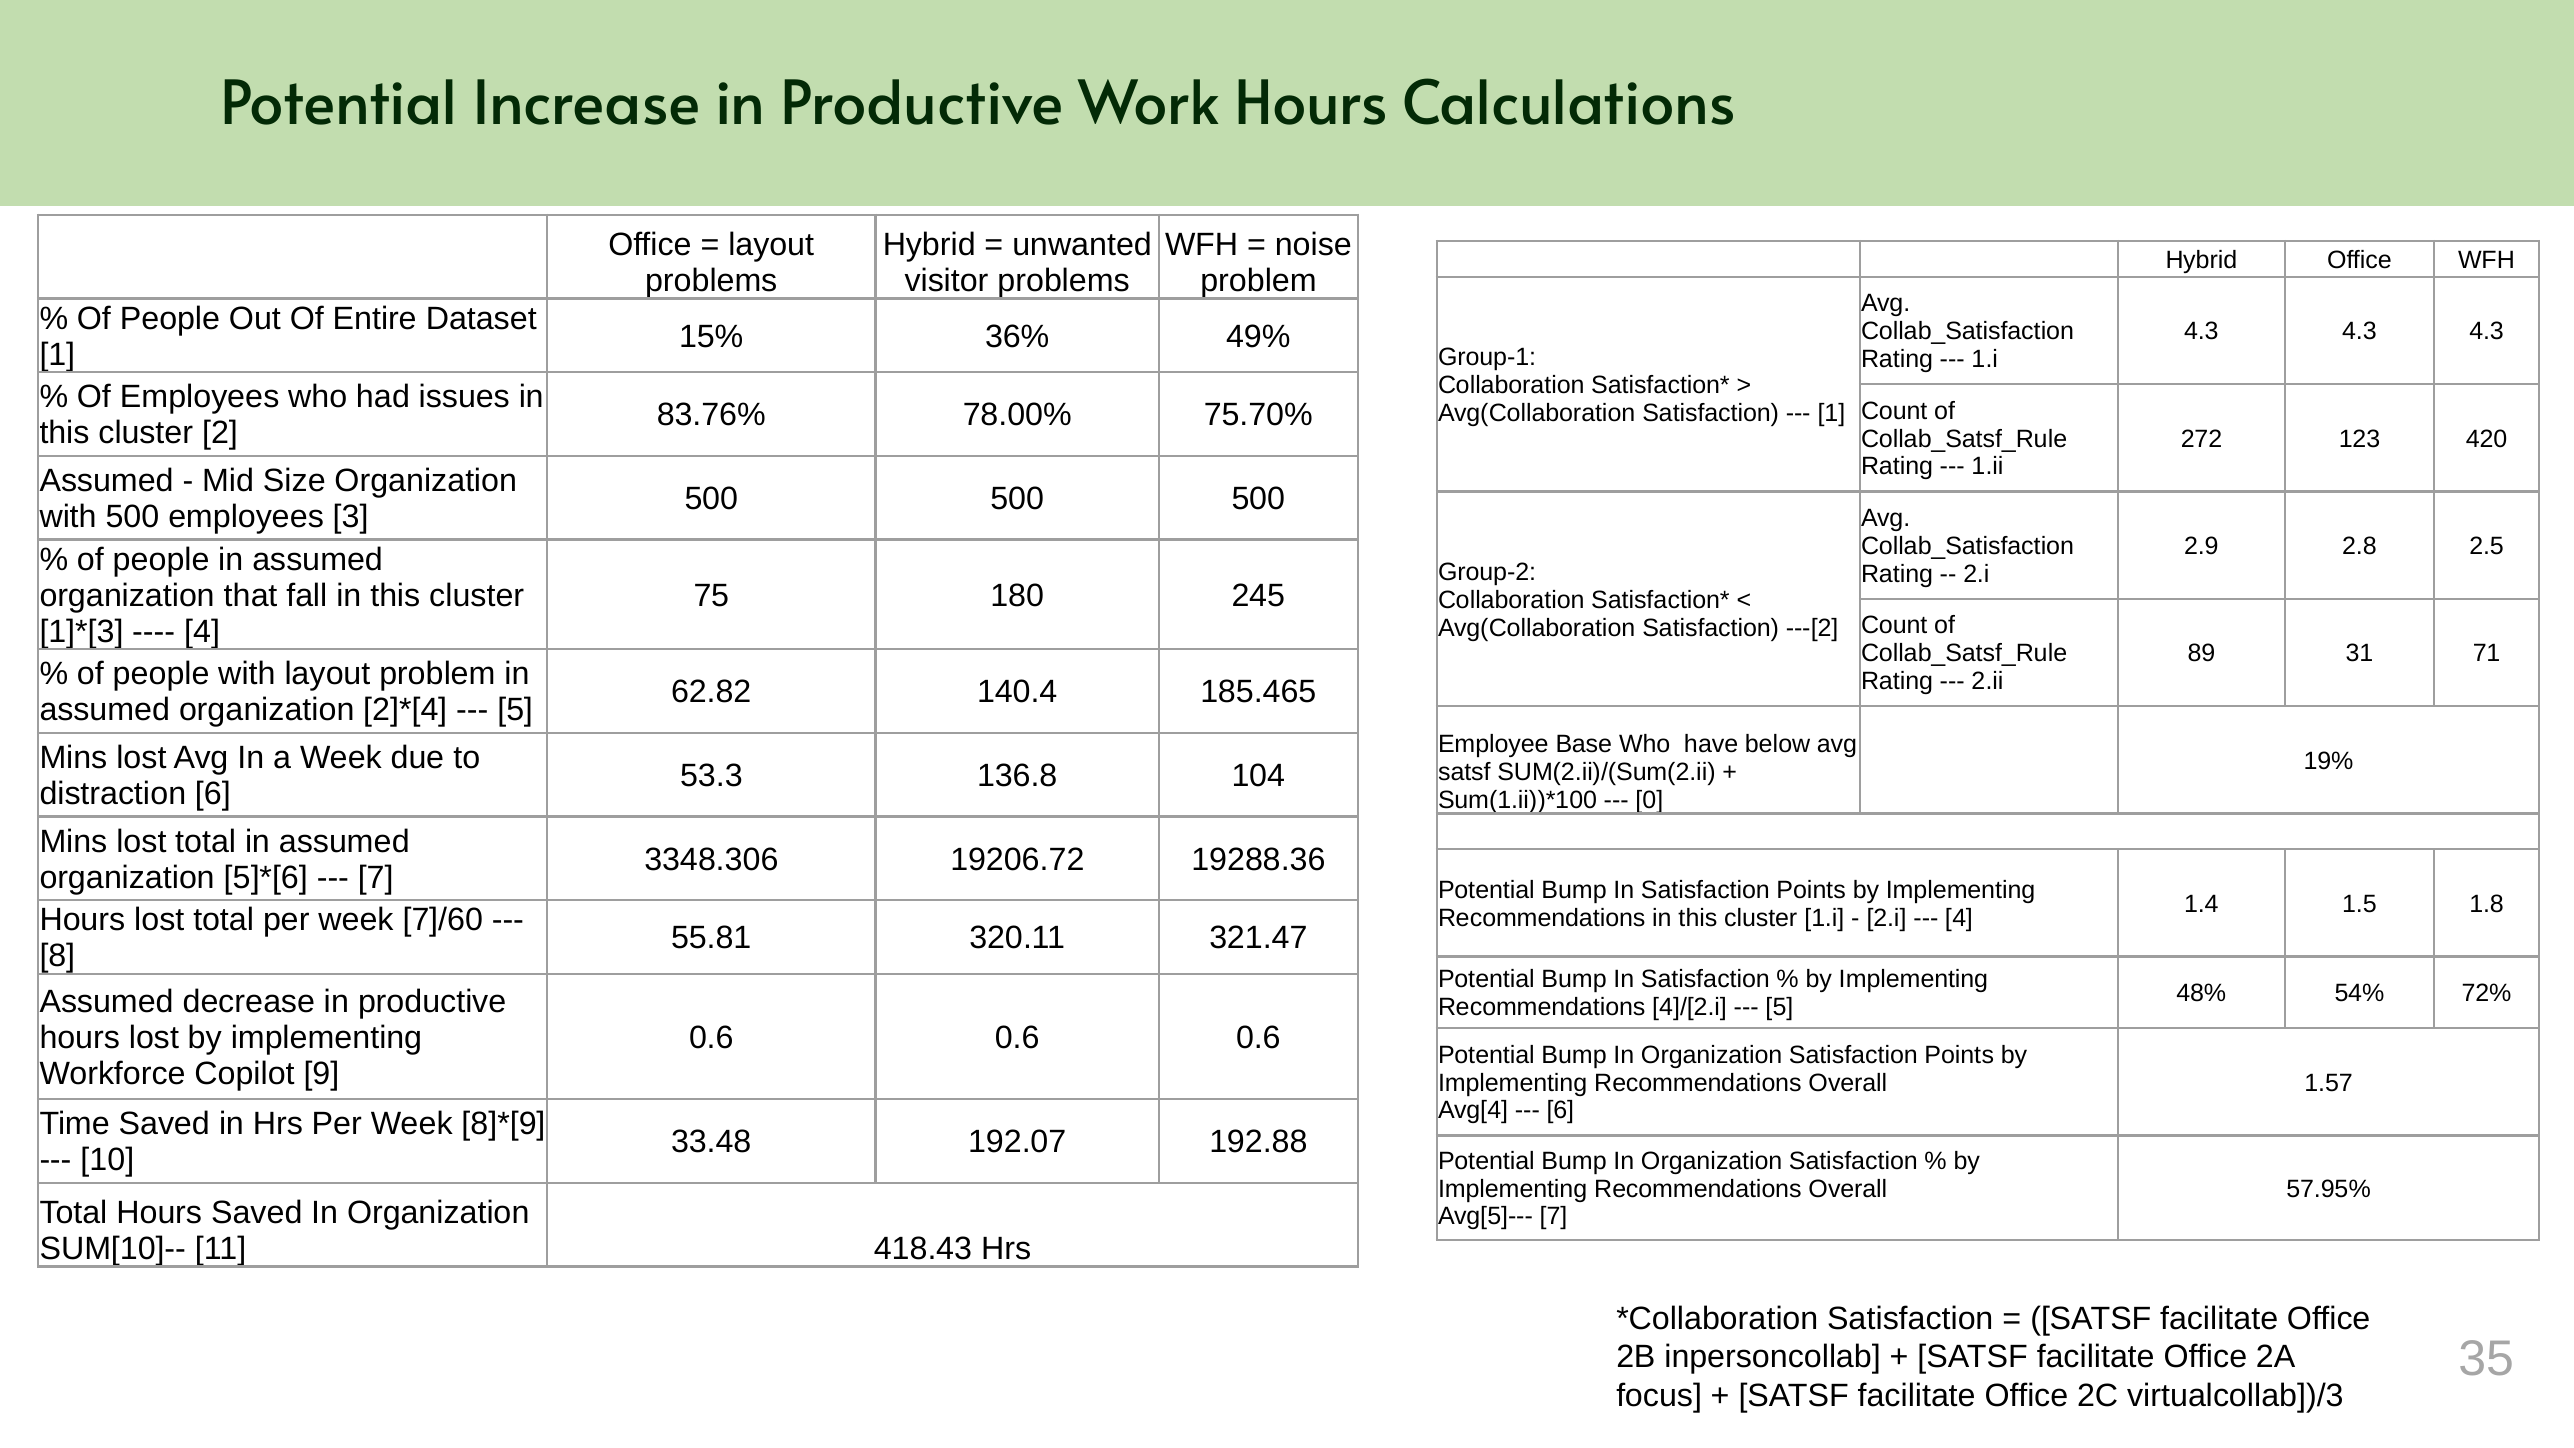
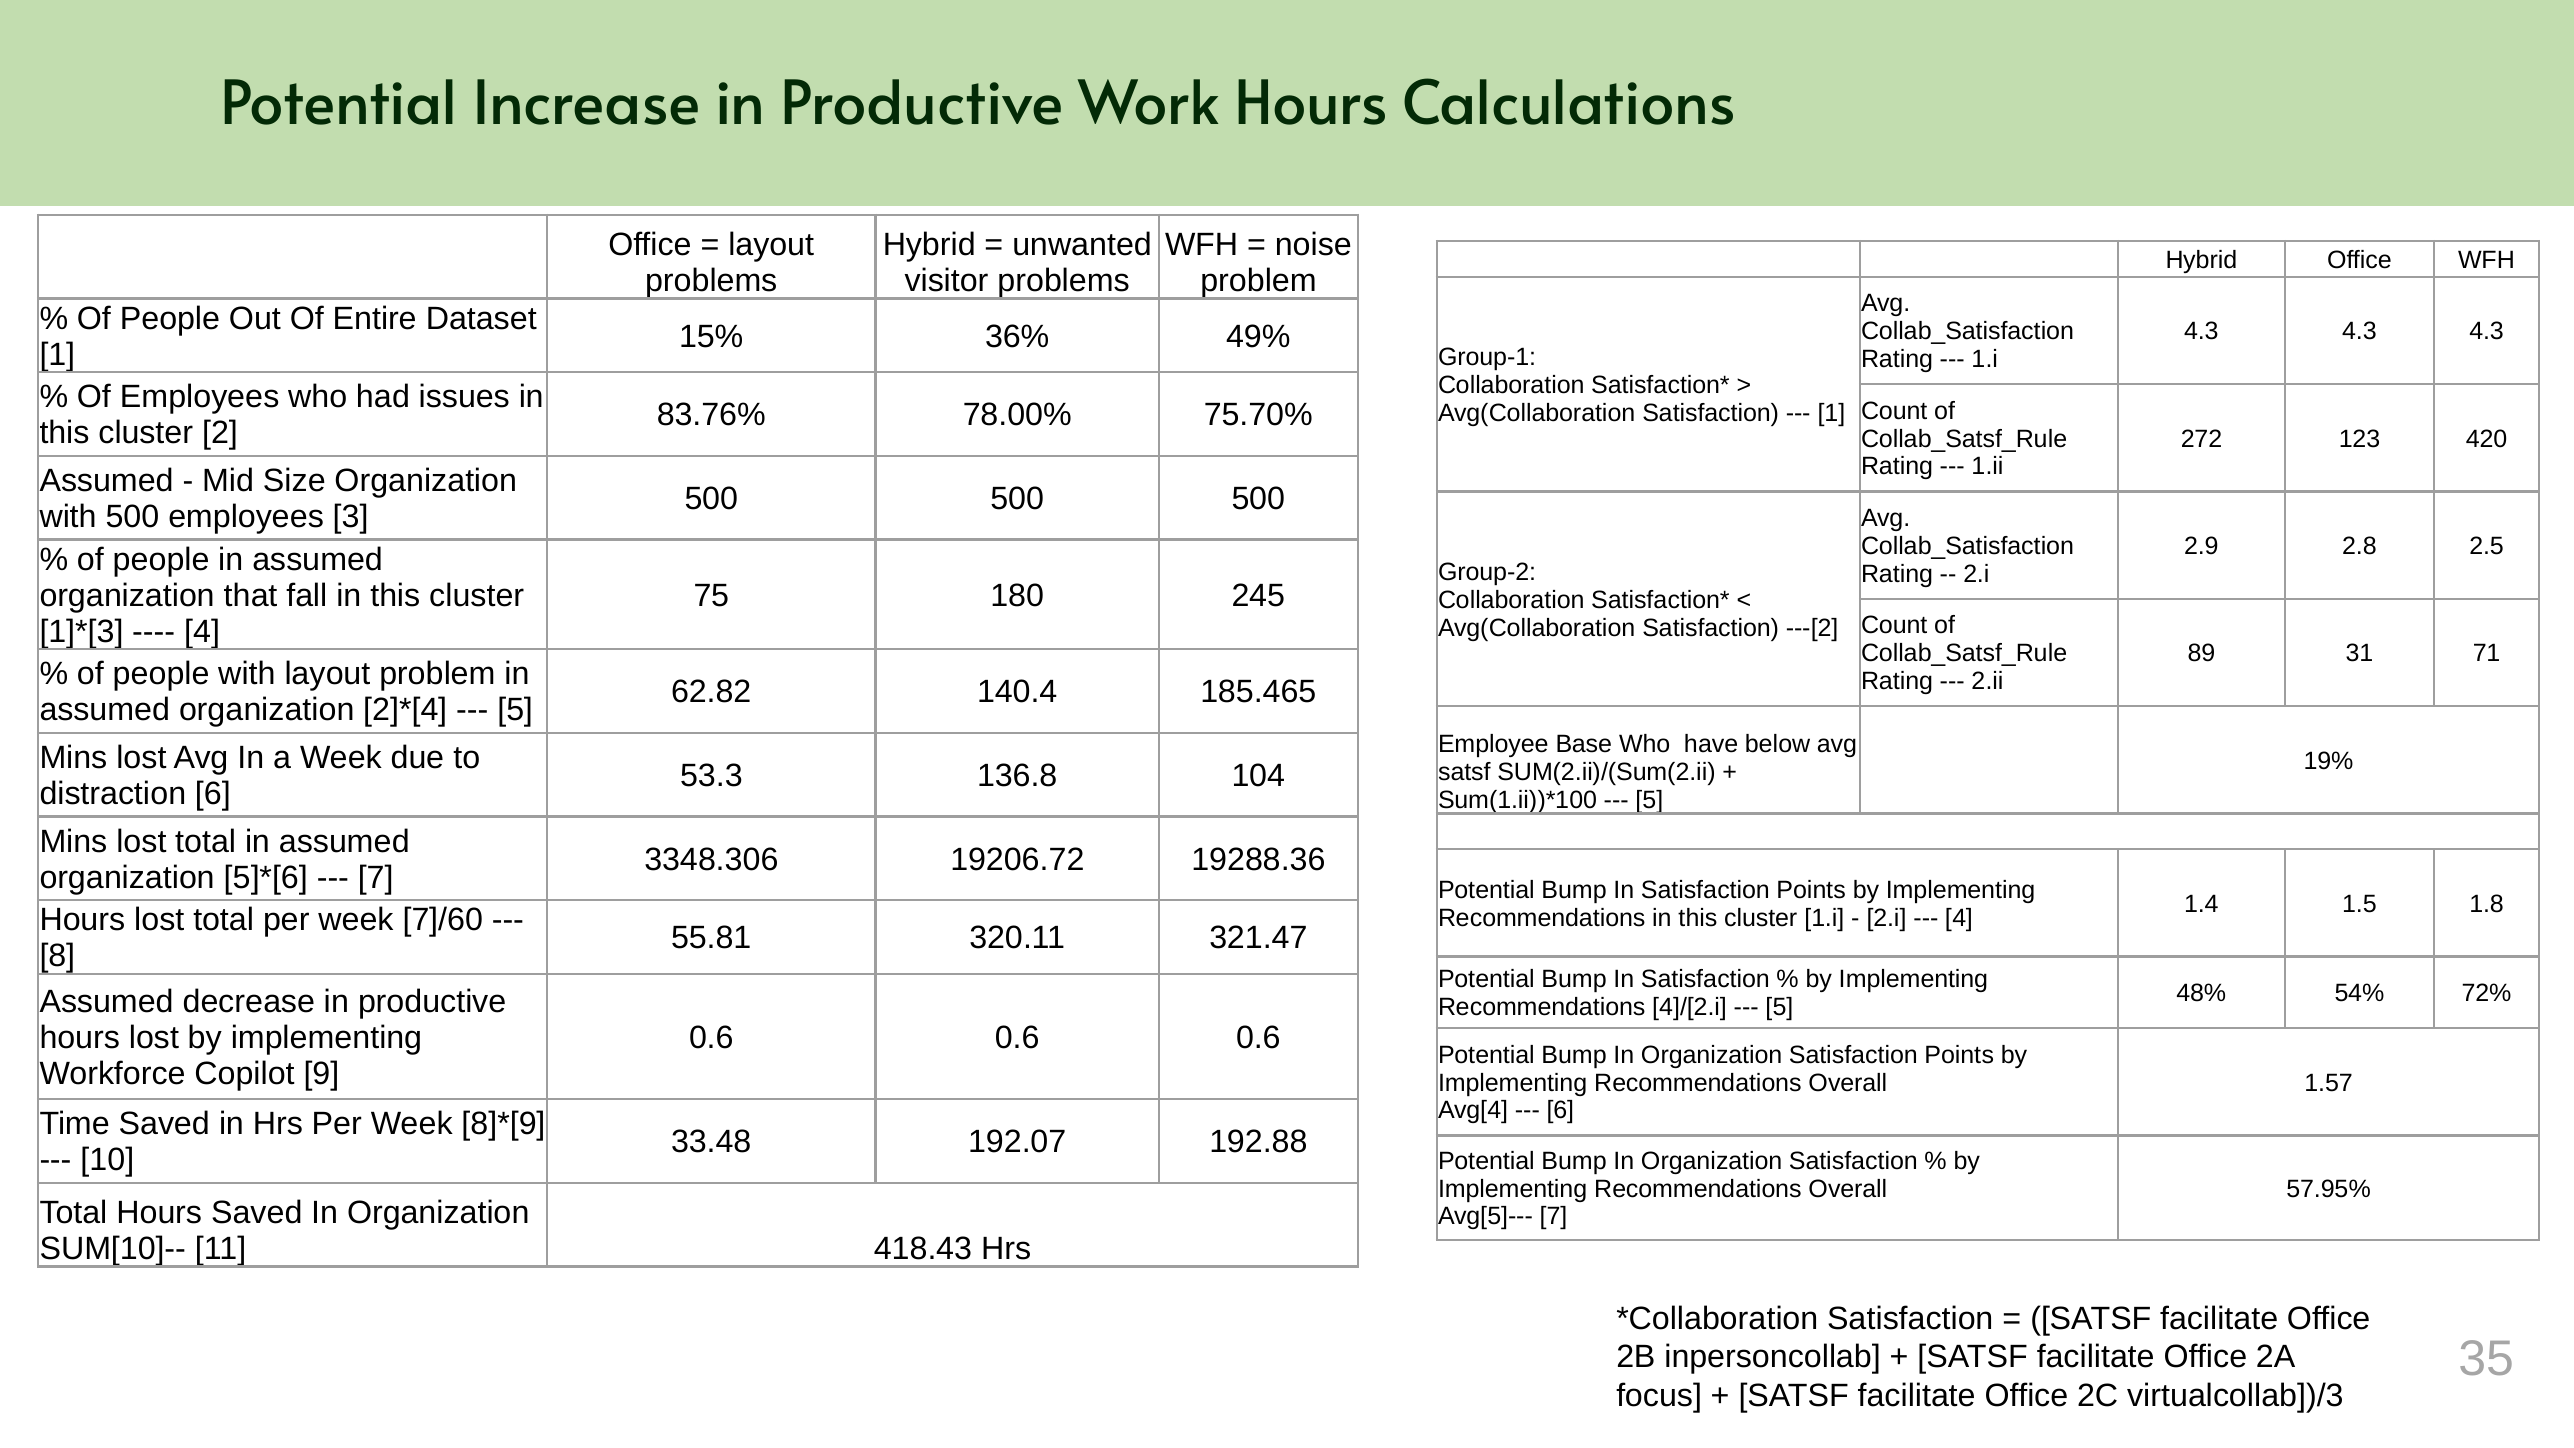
0 at (1649, 800): 0 -> 5
